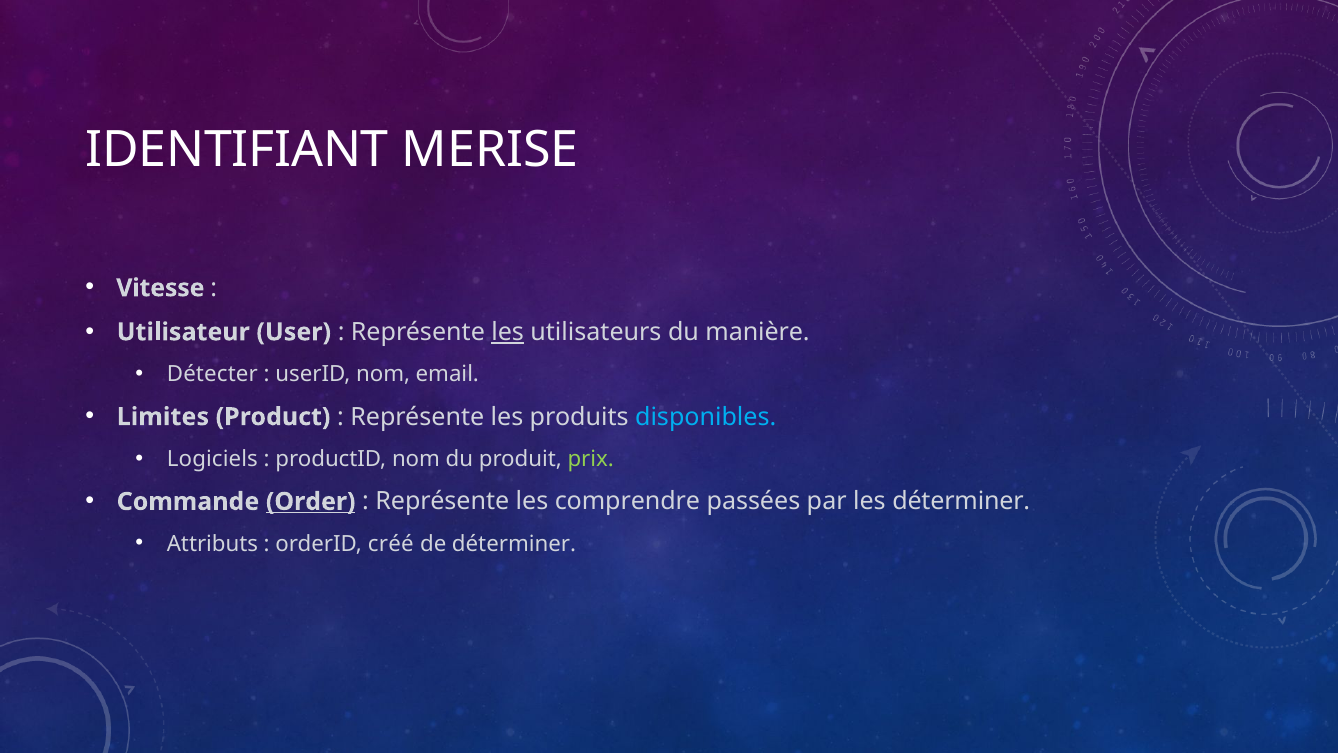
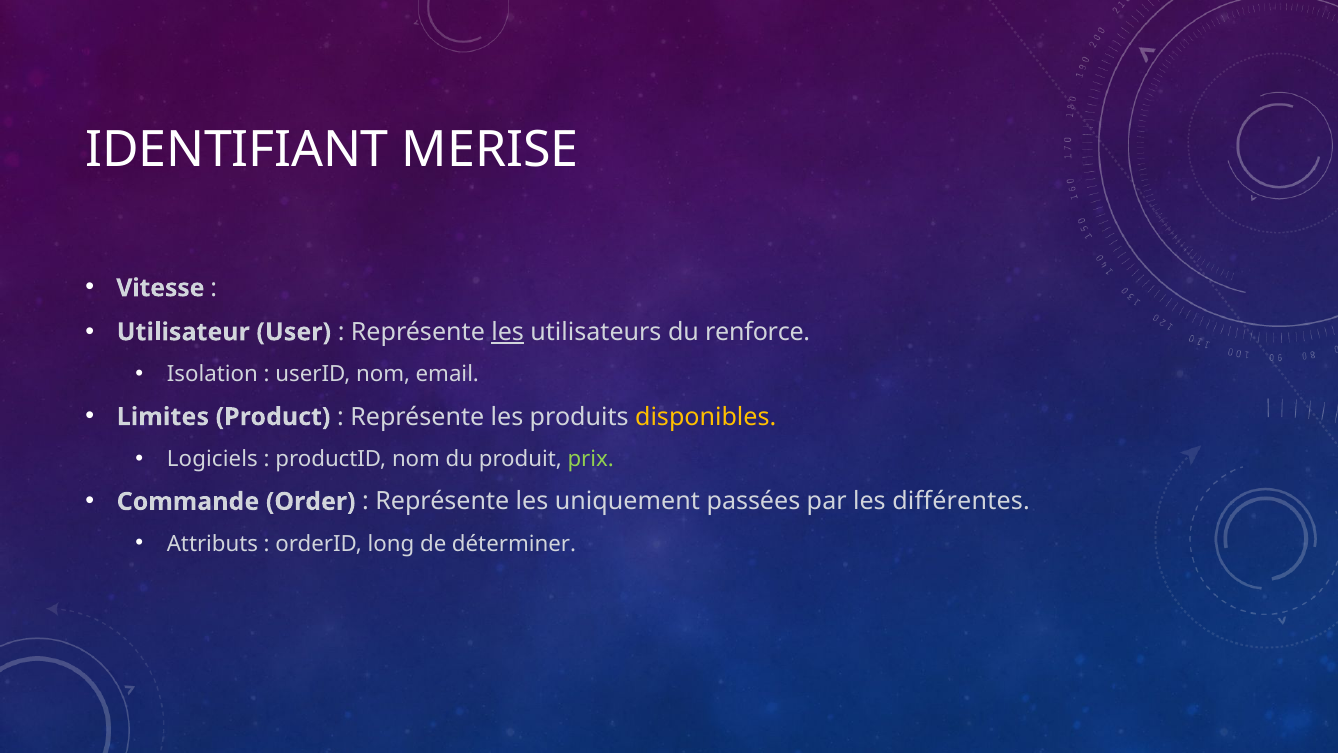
manière: manière -> renforce
Détecter: Détecter -> Isolation
disponibles colour: light blue -> yellow
Order underline: present -> none
comprendre: comprendre -> uniquement
les déterminer: déterminer -> différentes
créé: créé -> long
